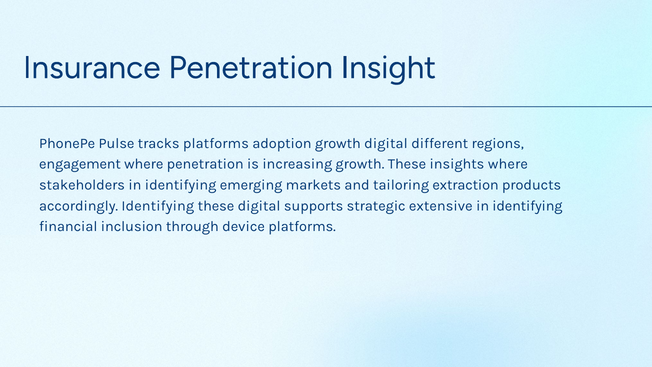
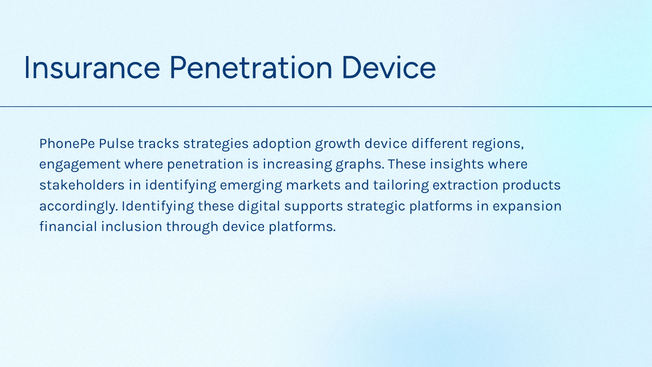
Penetration Insight: Insight -> Device
tracks platforms: platforms -> strategies
growth digital: digital -> device
increasing growth: growth -> graphs
strategic extensive: extensive -> platforms
identifying at (527, 206): identifying -> expansion
